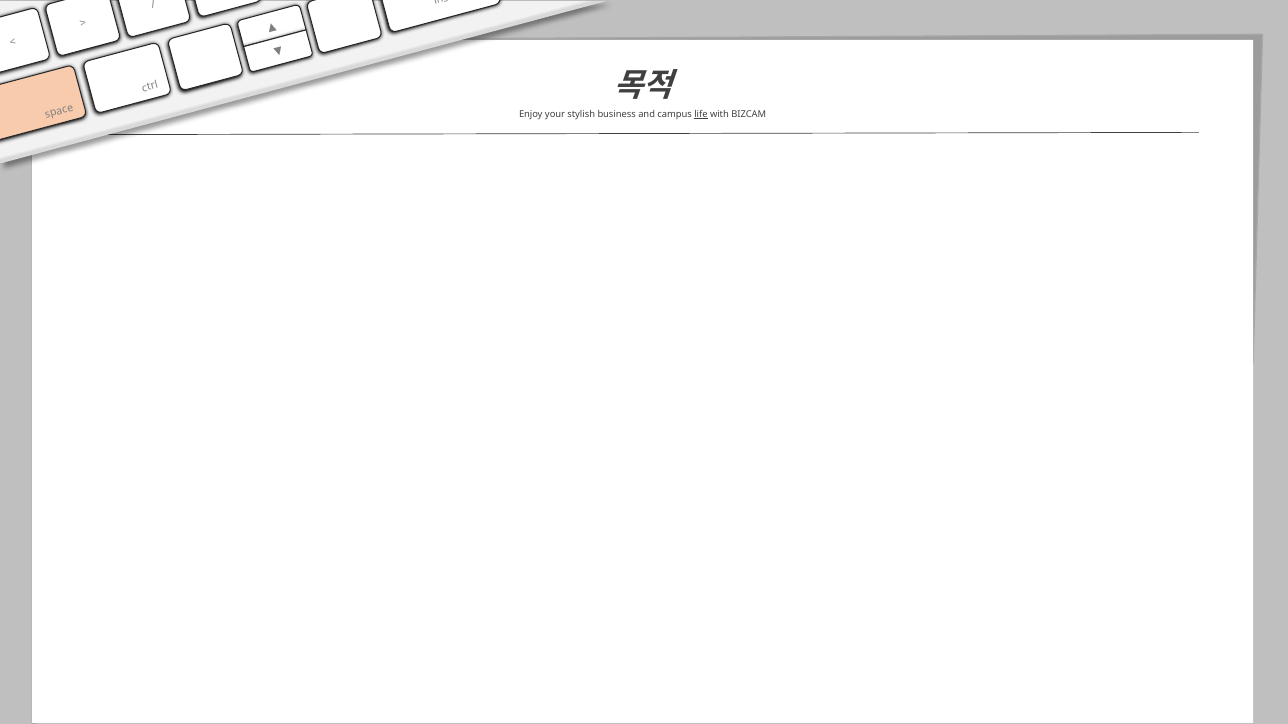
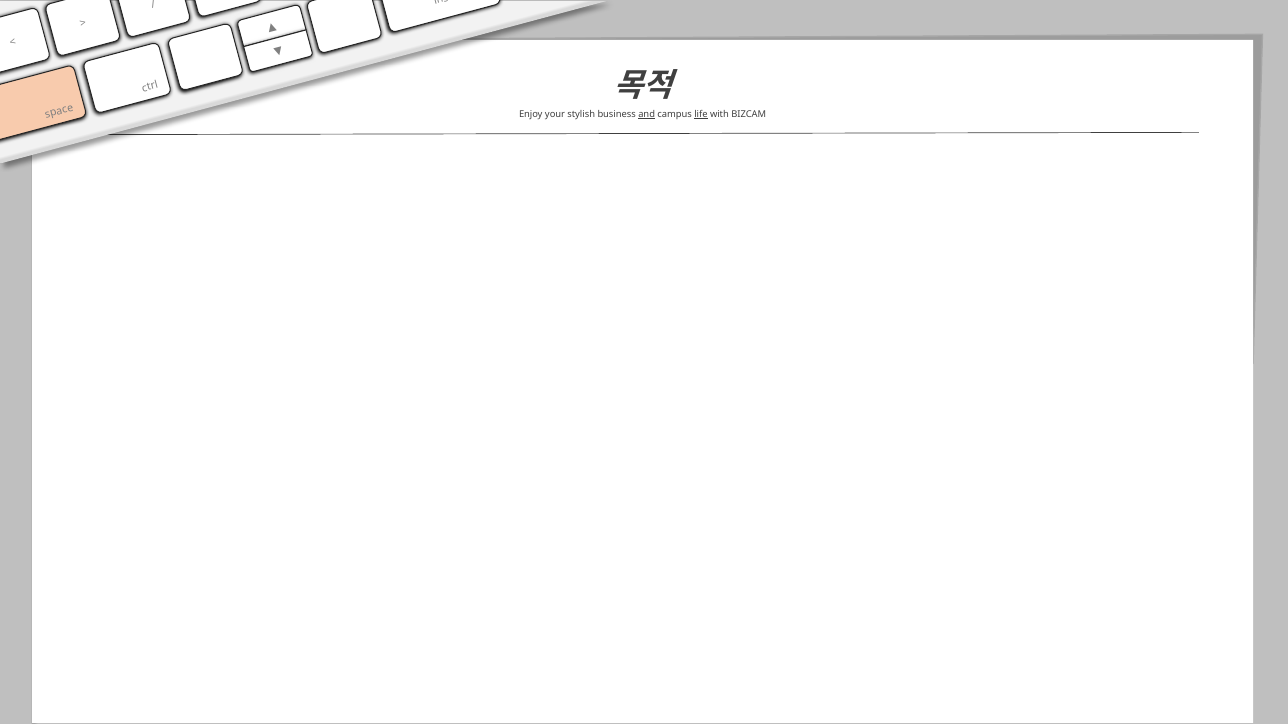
and underline: none -> present
